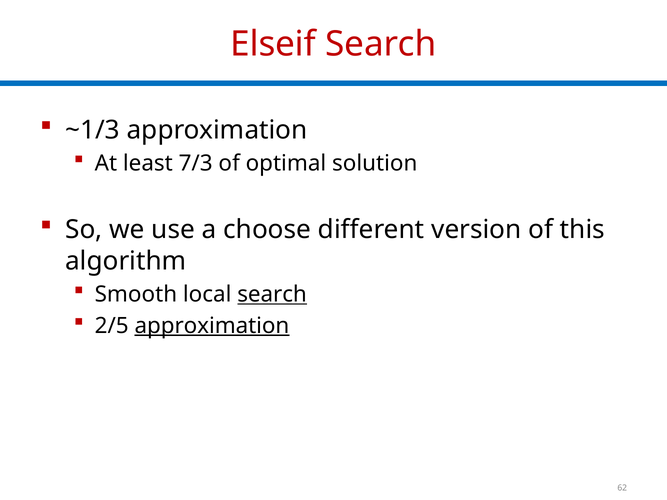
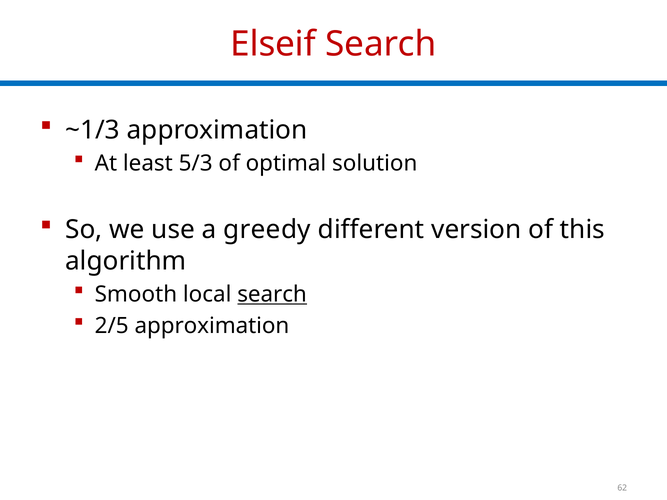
7/3: 7/3 -> 5/3
choose: choose -> greedy
approximation at (212, 326) underline: present -> none
